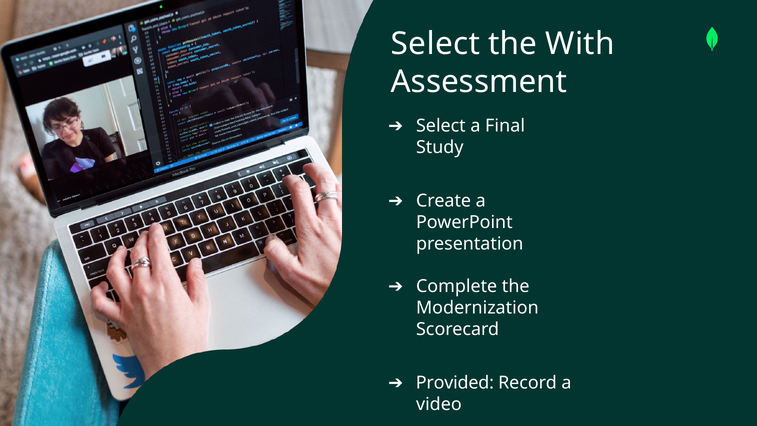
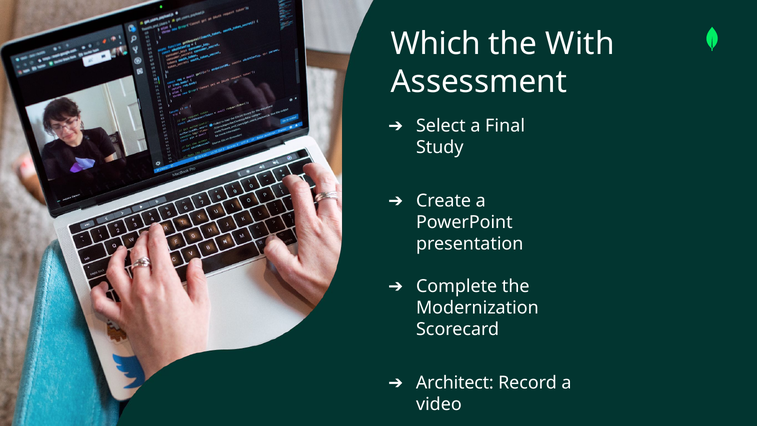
Select at (435, 44): Select -> Which
Provided: Provided -> Architect
